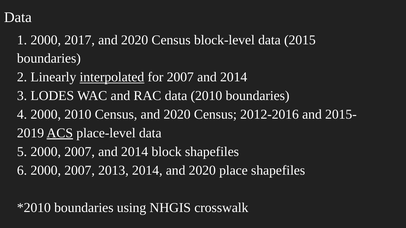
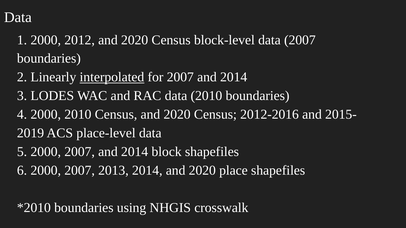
2017: 2017 -> 2012
data 2015: 2015 -> 2007
ACS underline: present -> none
